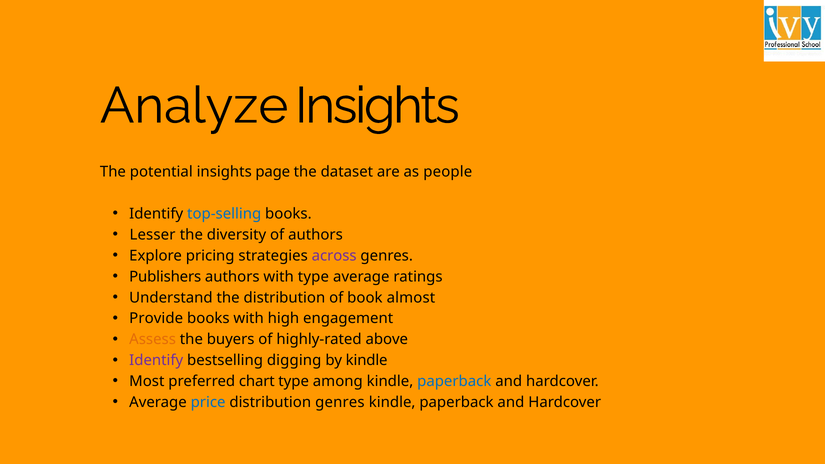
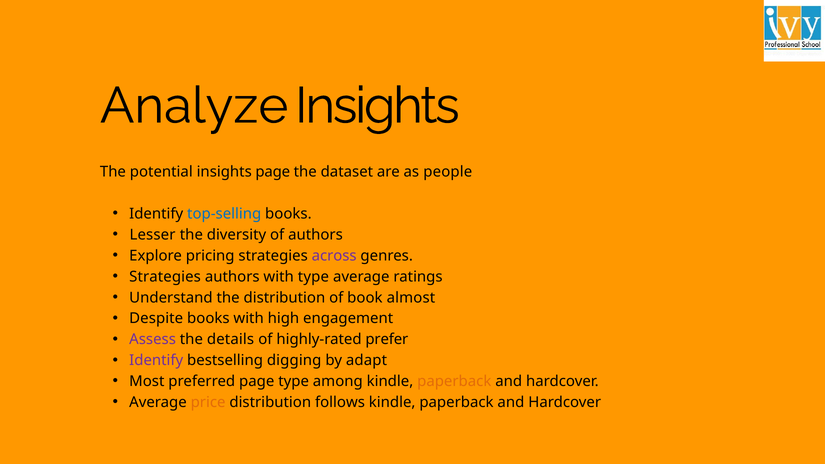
Publishers at (165, 277): Publishers -> Strategies
Provide: Provide -> Despite
Assess colour: orange -> purple
buyers: buyers -> details
above: above -> prefer
by kindle: kindle -> adapt
preferred chart: chart -> page
paperback at (454, 381) colour: blue -> orange
price colour: blue -> orange
distribution genres: genres -> follows
